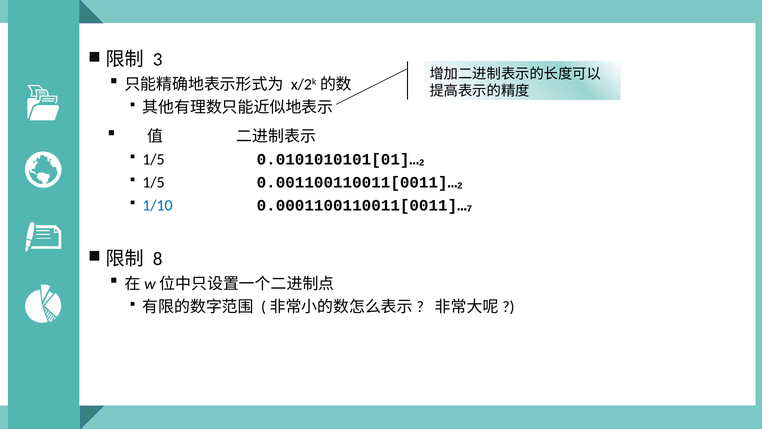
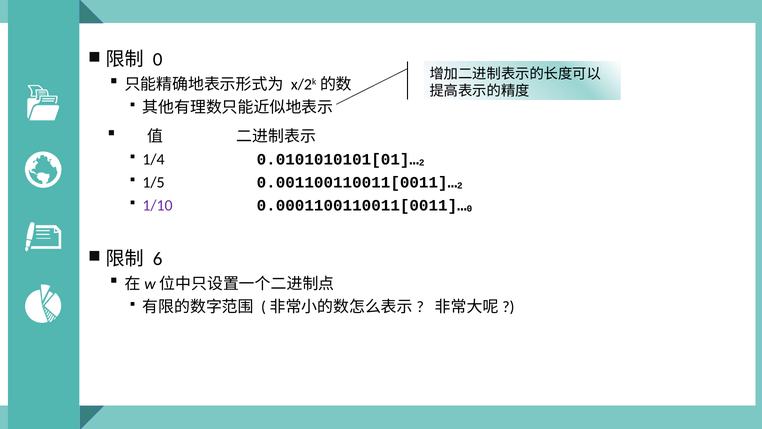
3 at (158, 60): 3 -> 0
1/5 at (154, 159): 1/5 -> 1/4
1/10 colour: blue -> purple
7 at (469, 208): 7 -> 0
8: 8 -> 6
